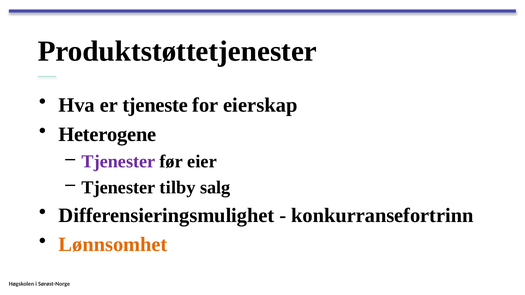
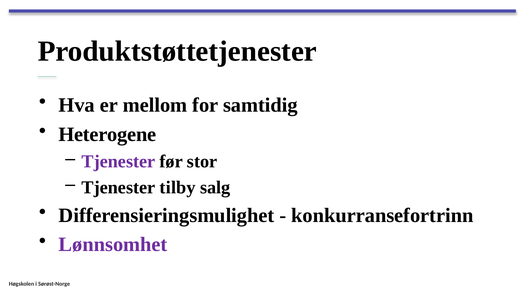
tjeneste: tjeneste -> mellom
eierskap: eierskap -> samtidig
eier: eier -> stor
Lønnsomhet colour: orange -> purple
